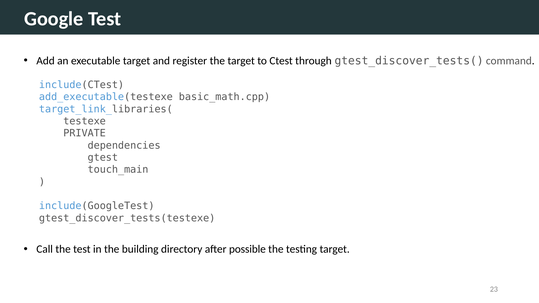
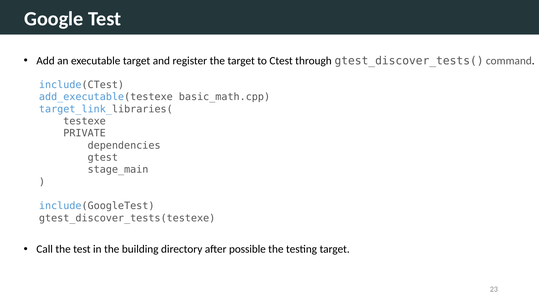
touch_main: touch_main -> stage_main
